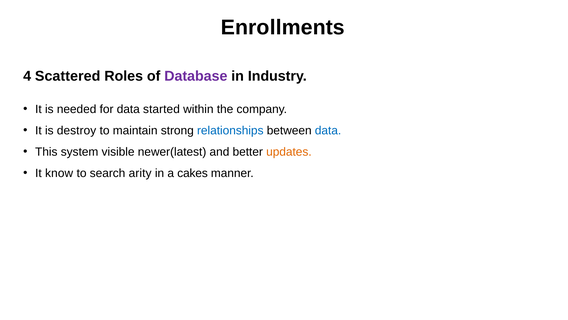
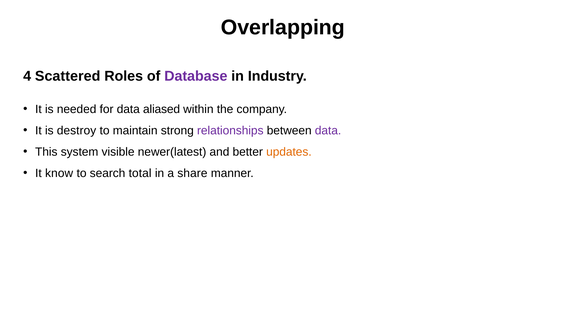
Enrollments: Enrollments -> Overlapping
started: started -> aliased
relationships colour: blue -> purple
data at (328, 131) colour: blue -> purple
arity: arity -> total
cakes: cakes -> share
